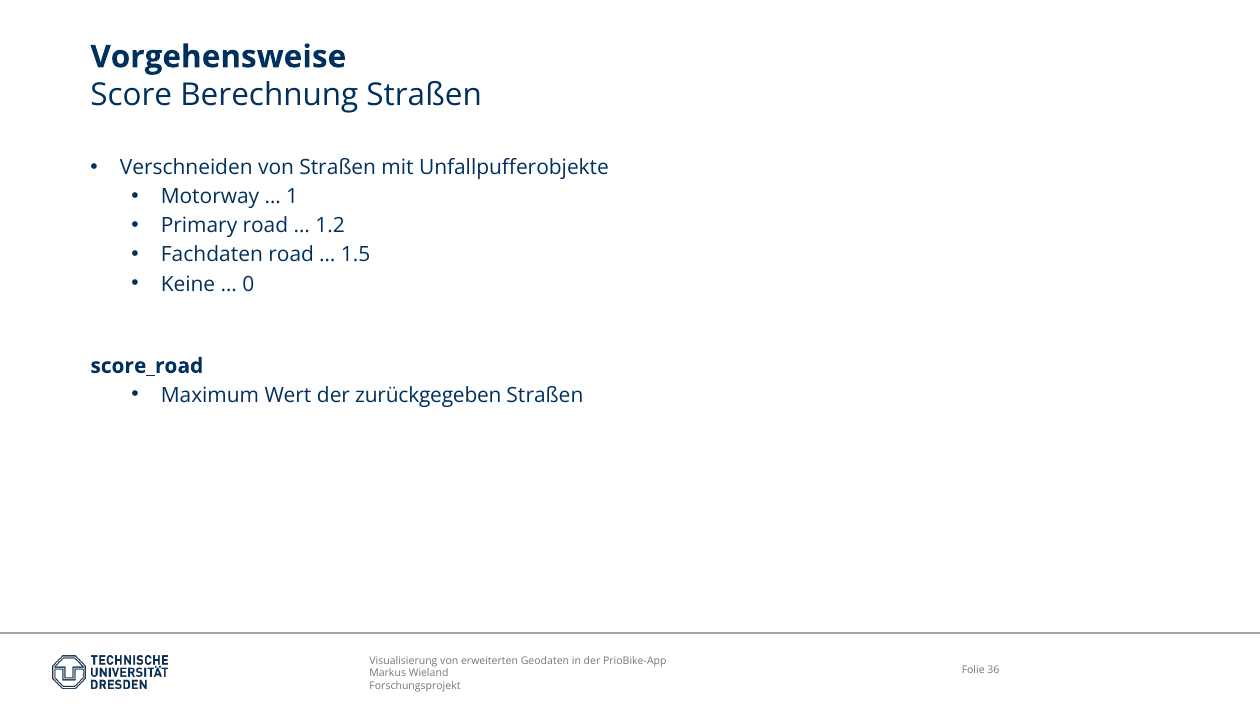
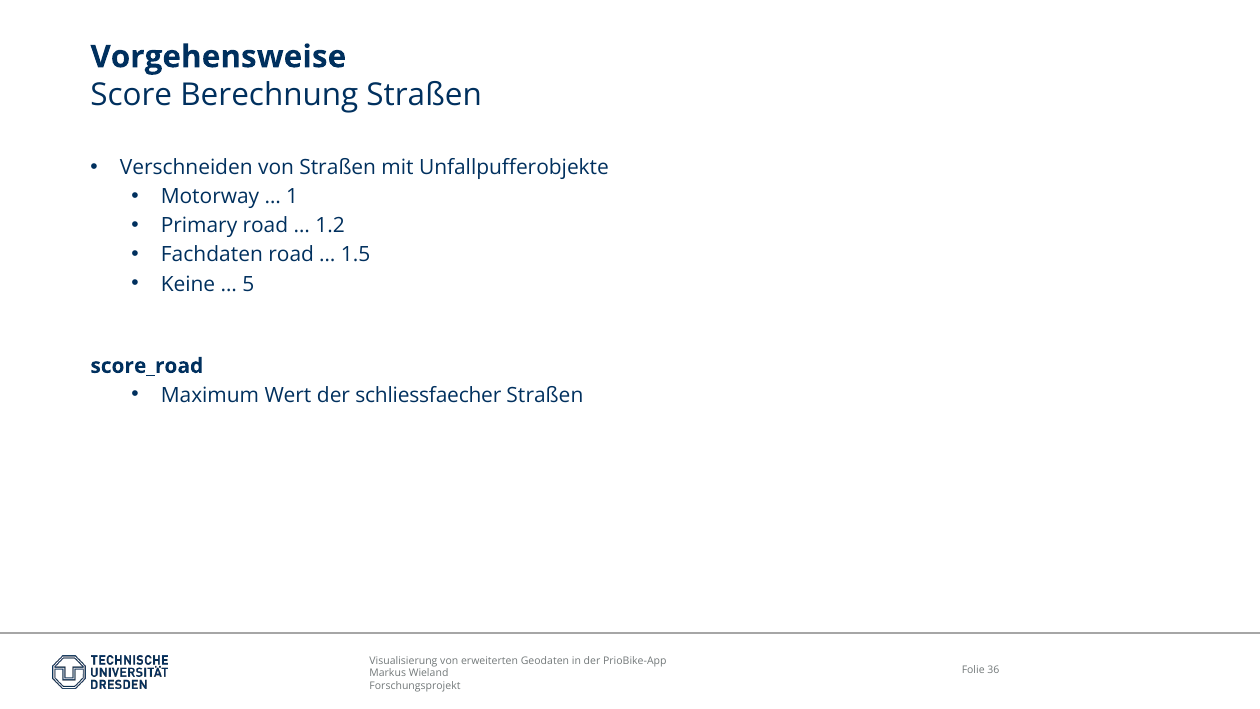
0: 0 -> 5
zurückgegeben: zurückgegeben -> schliessfaecher
